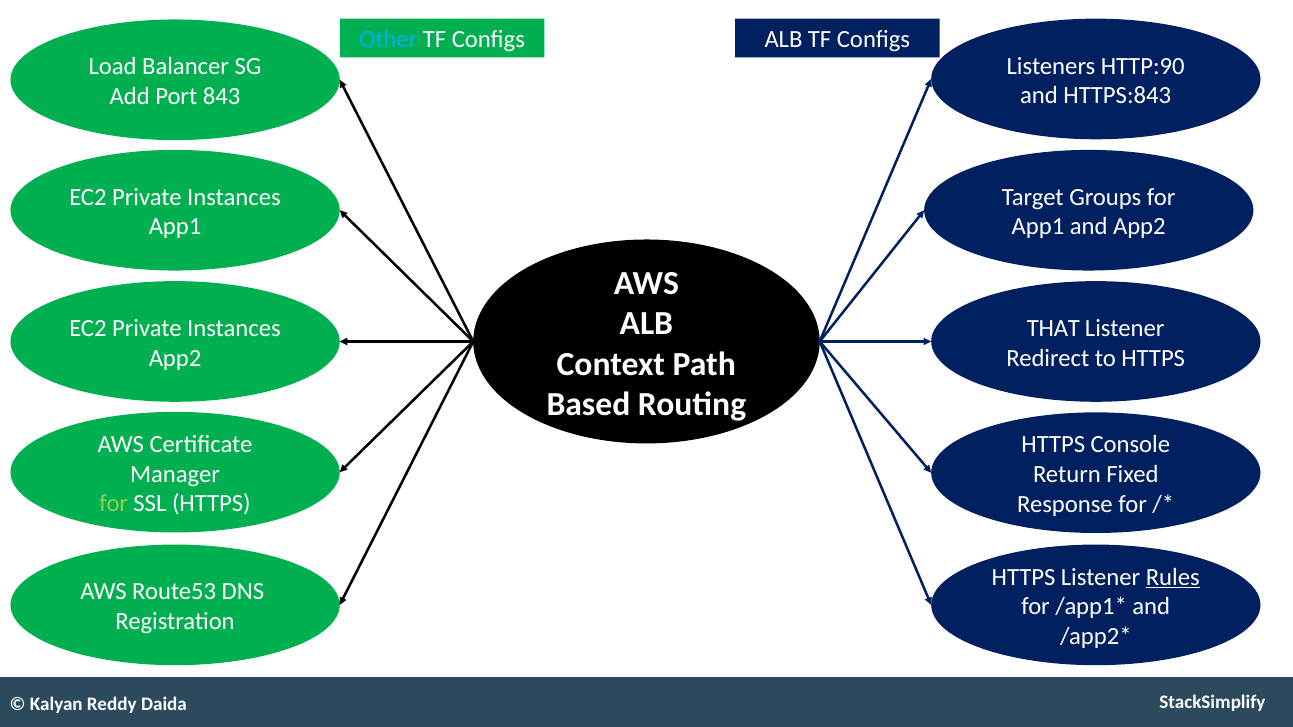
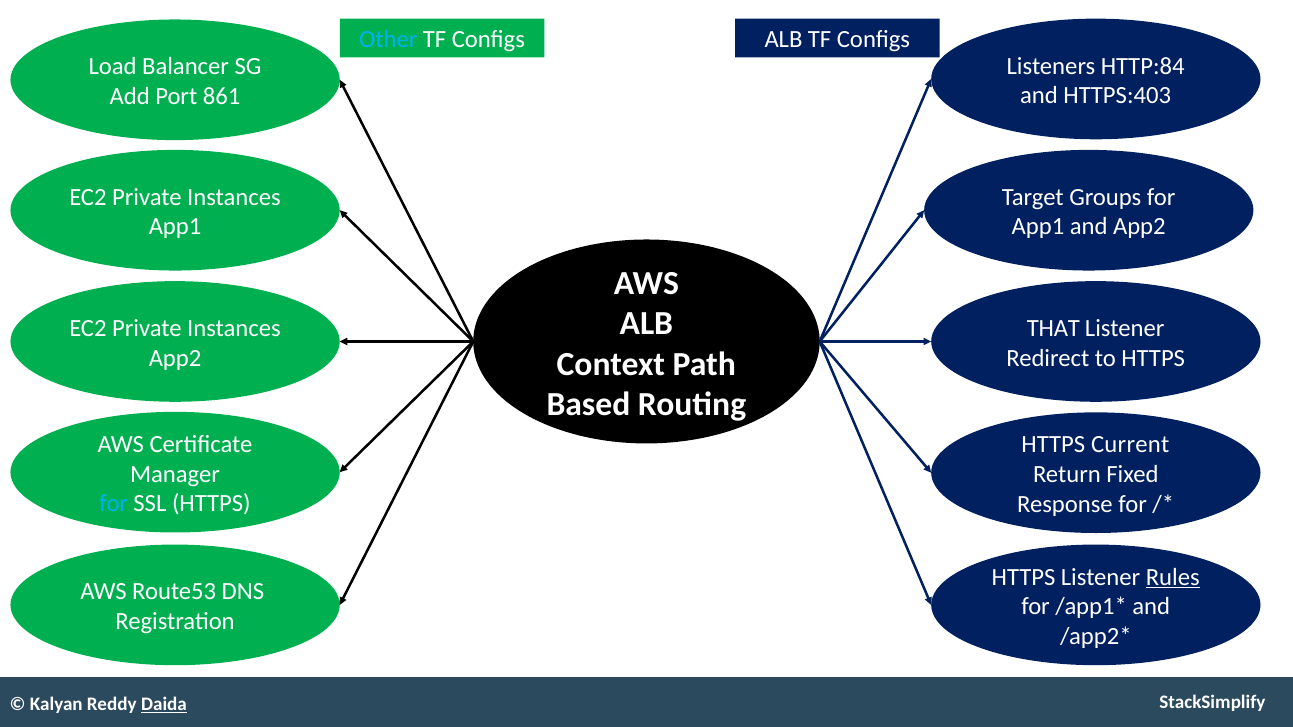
HTTP:90: HTTP:90 -> HTTP:84
HTTPS:843: HTTPS:843 -> HTTPS:403
843: 843 -> 861
Console: Console -> Current
for at (114, 504) colour: light green -> light blue
Daida underline: none -> present
